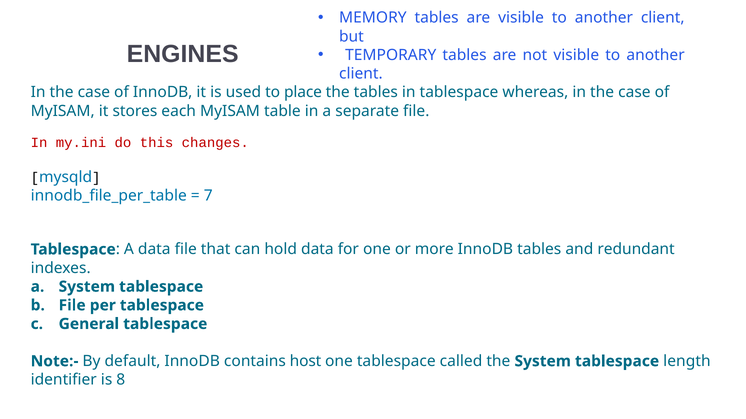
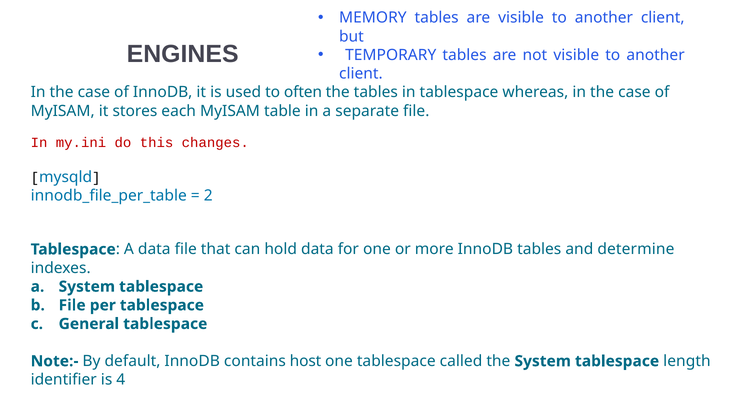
place: place -> often
7: 7 -> 2
redundant: redundant -> determine
8: 8 -> 4
